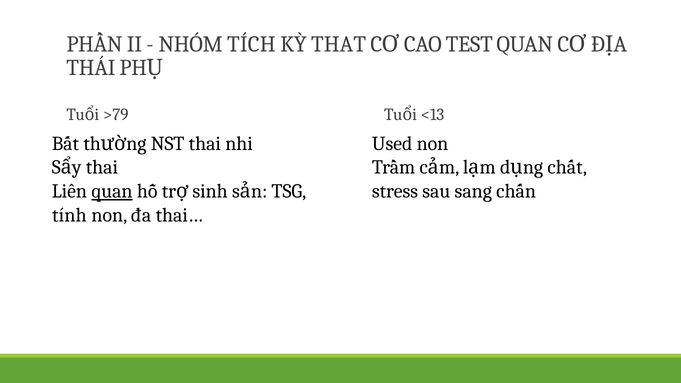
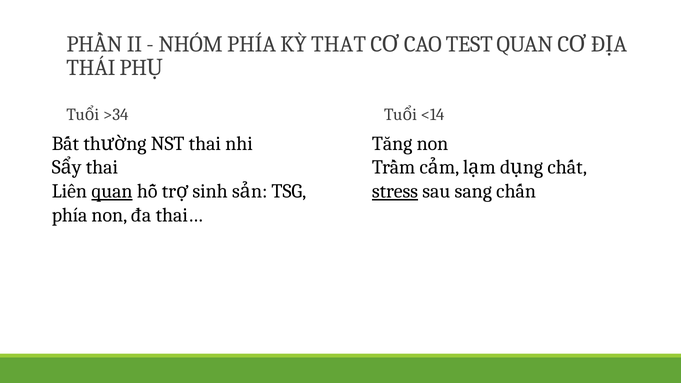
NHÓM TÍCH: TÍCH -> PHÍA
>79: >79 -> >34
<13: <13 -> <14
Used: Used -> Tăng
stress underline: none -> present
tính at (69, 215): tính -> phía
